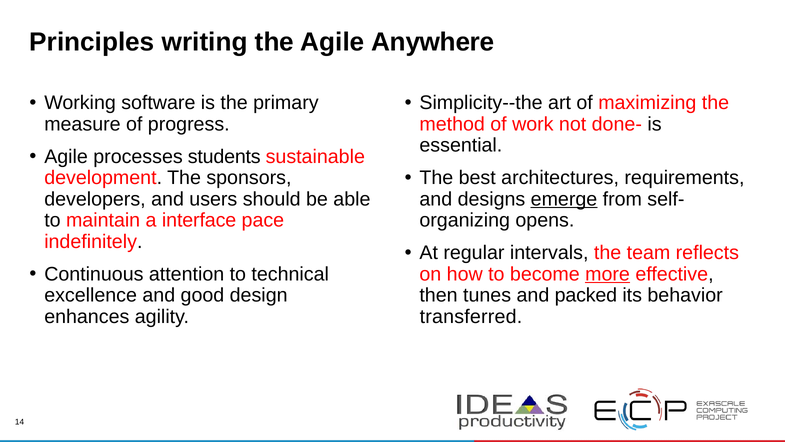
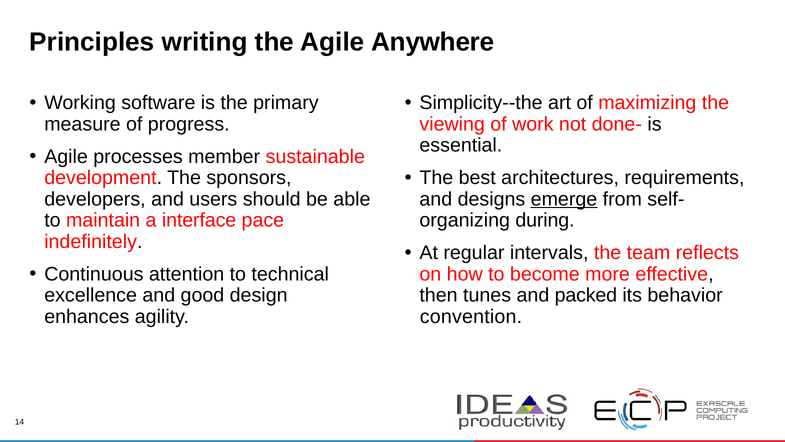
method: method -> viewing
students: students -> member
opens: opens -> during
more underline: present -> none
transferred: transferred -> convention
